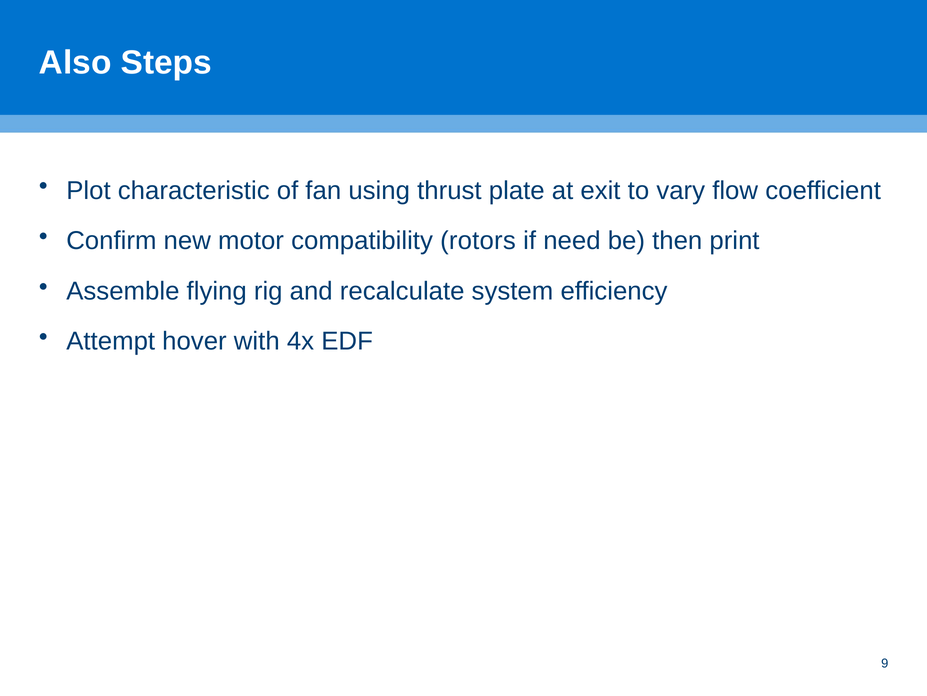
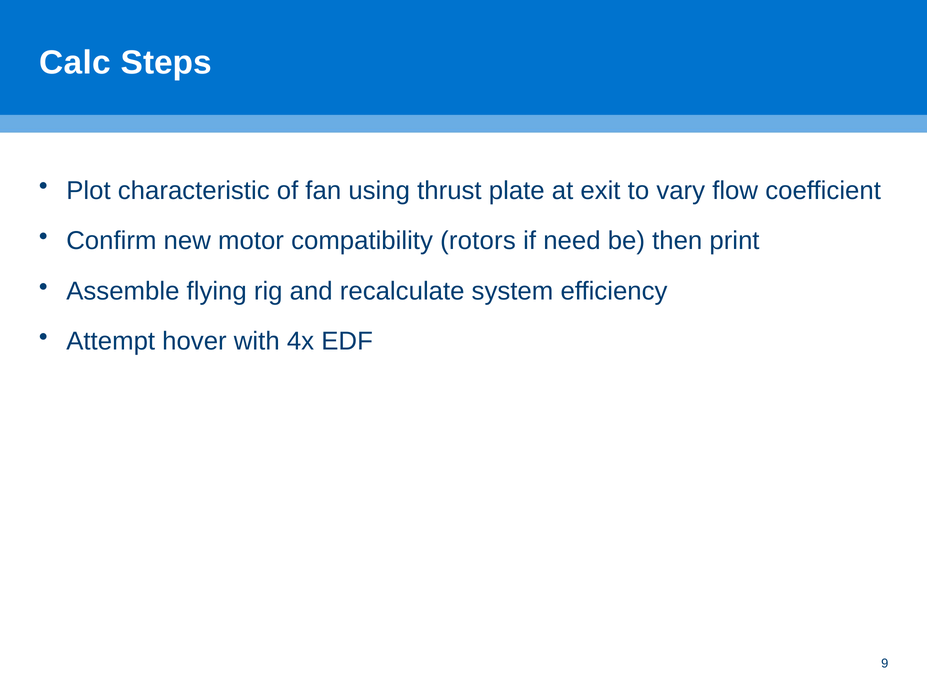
Also: Also -> Calc
